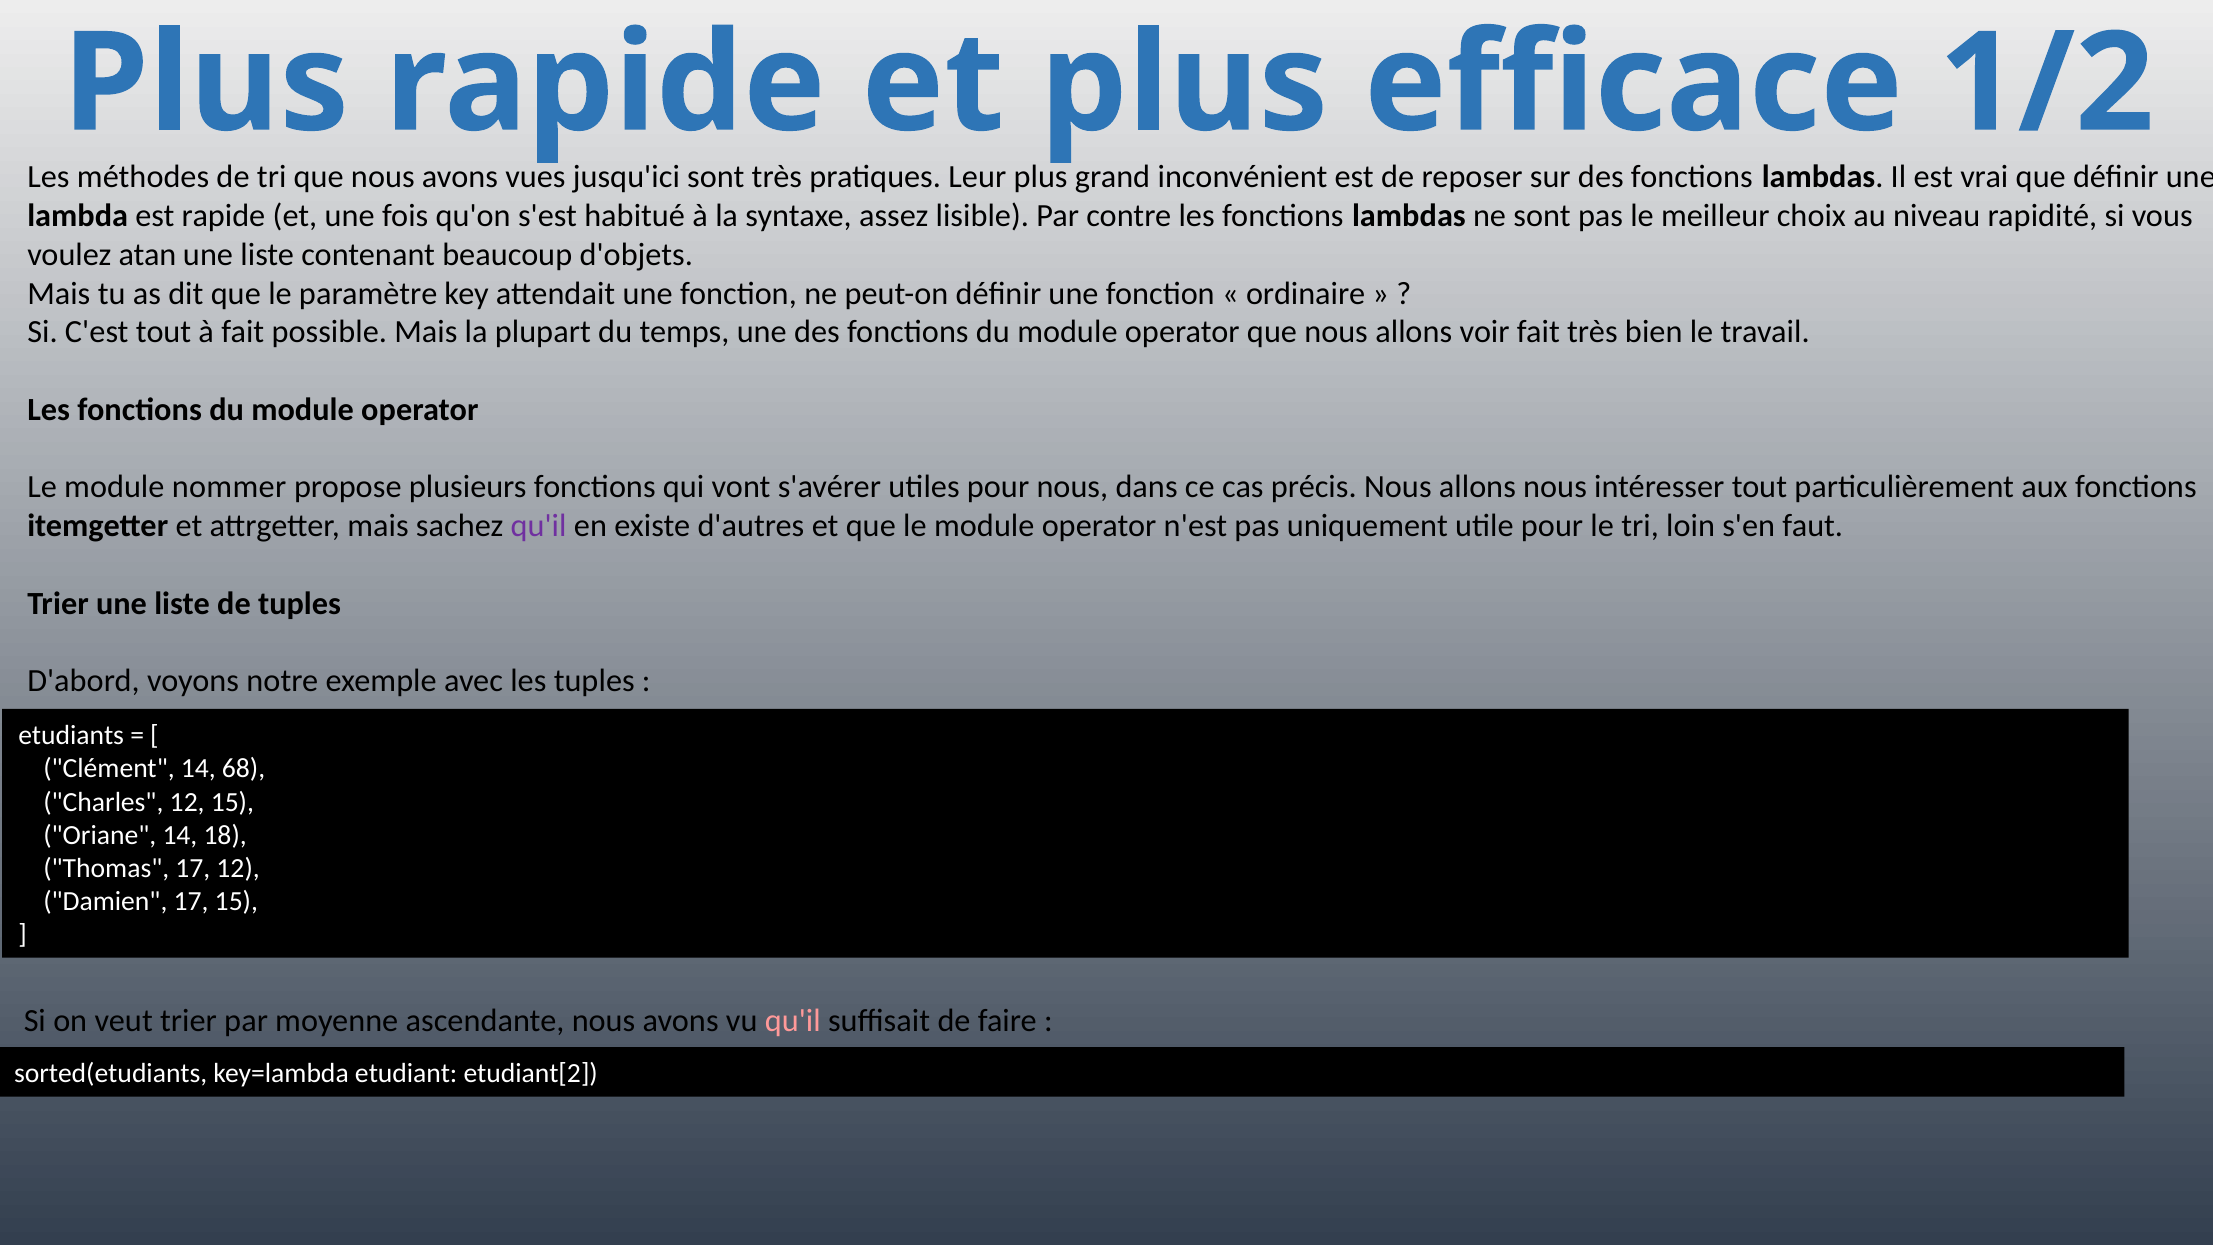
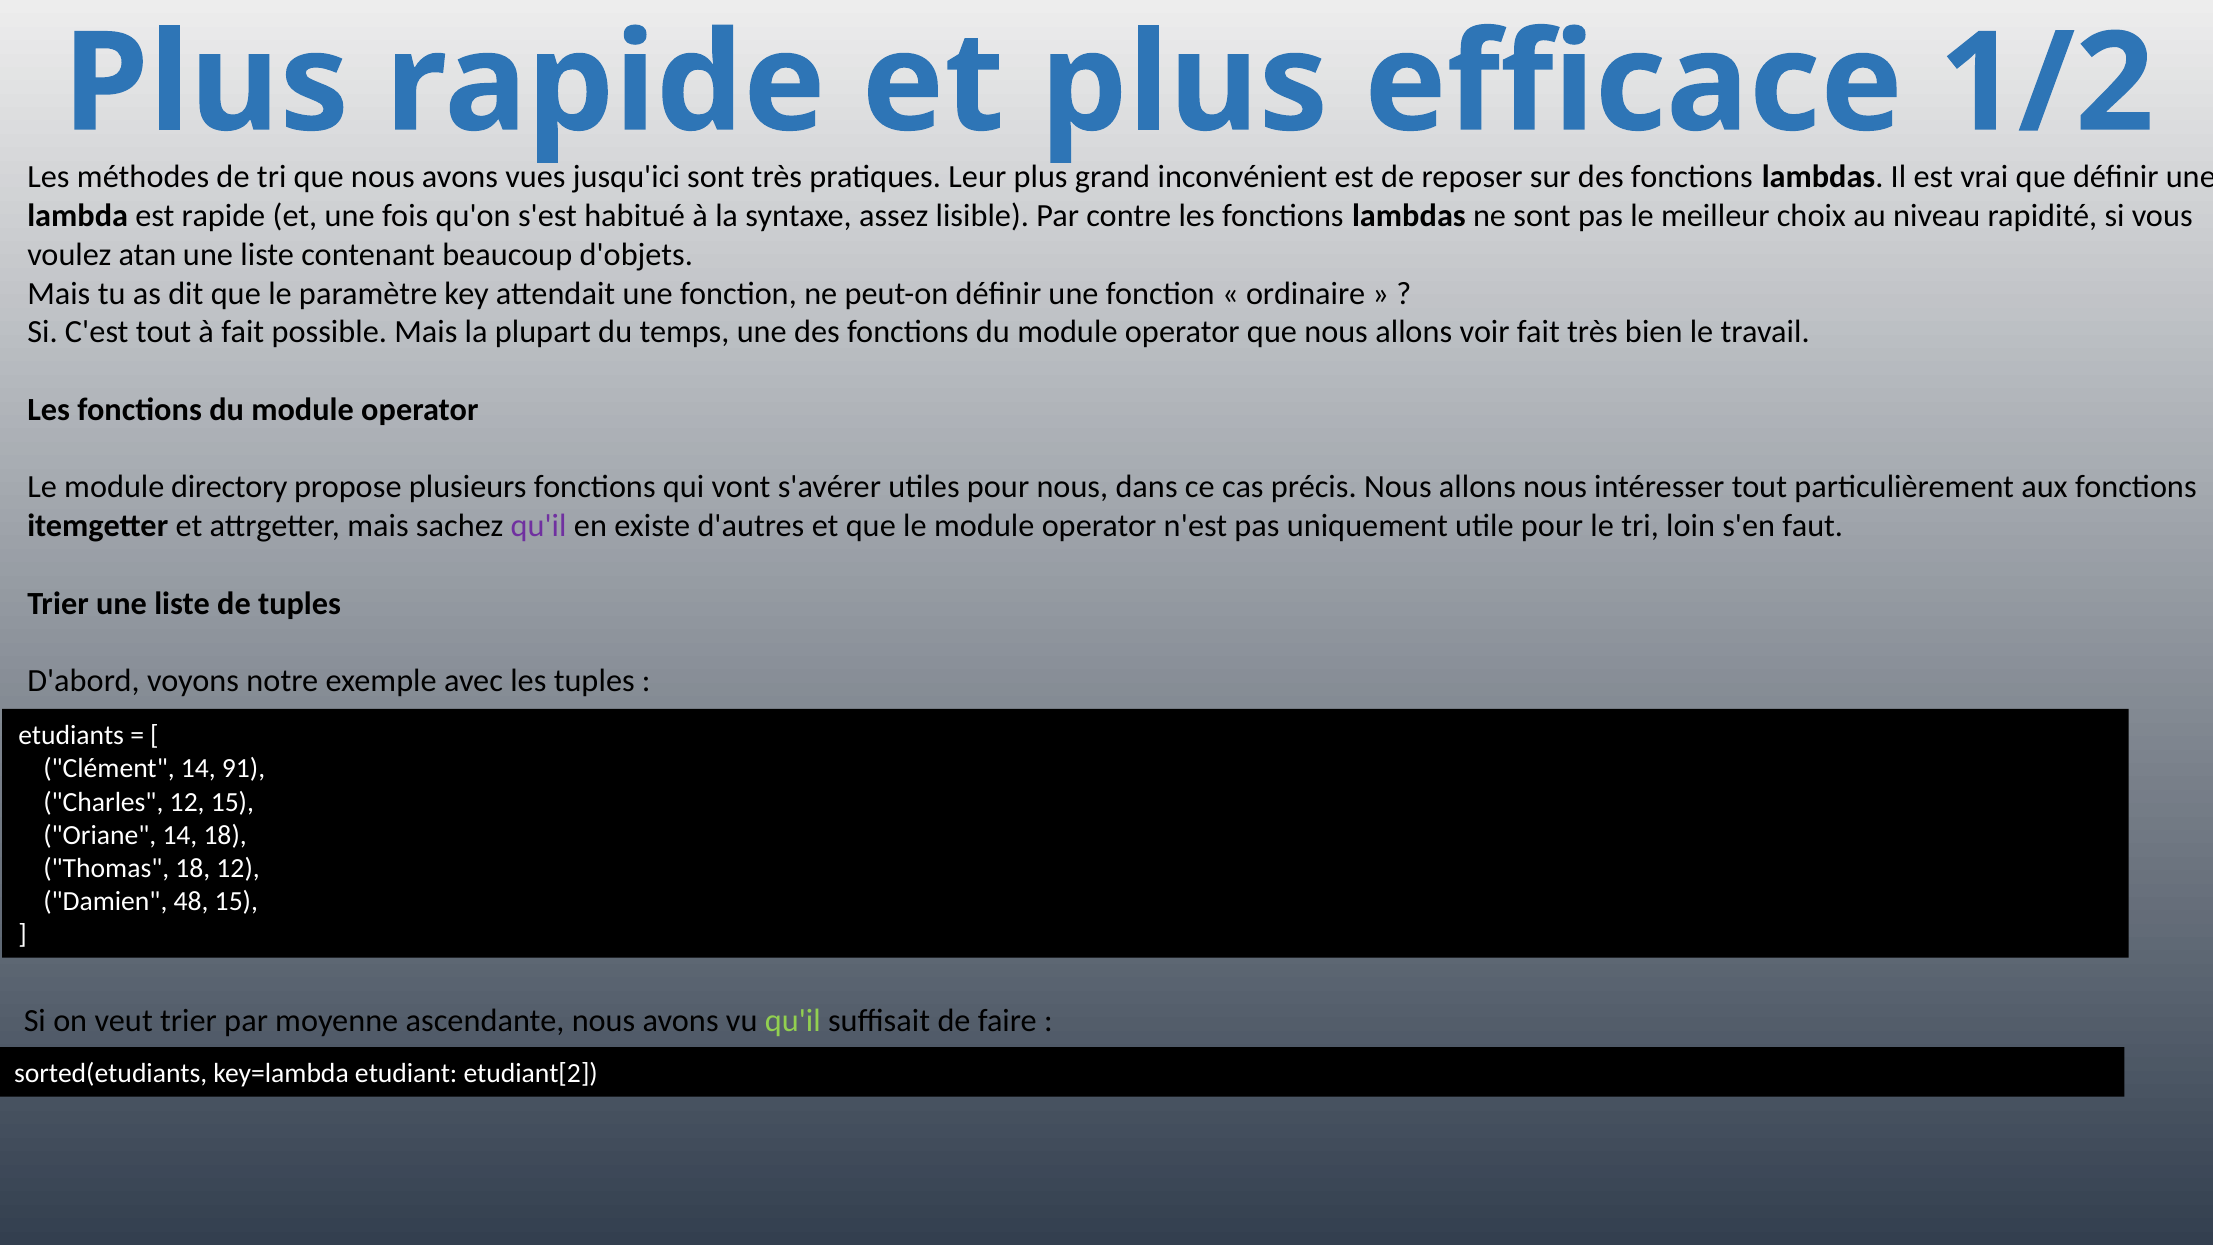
nommer: nommer -> directory
68: 68 -> 91
Thomas 17: 17 -> 18
Damien 17: 17 -> 48
qu'il at (793, 1021) colour: pink -> light green
